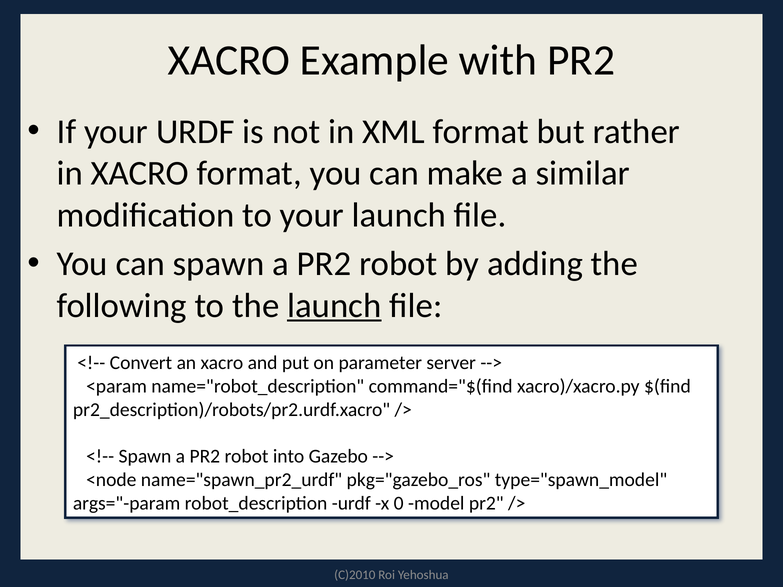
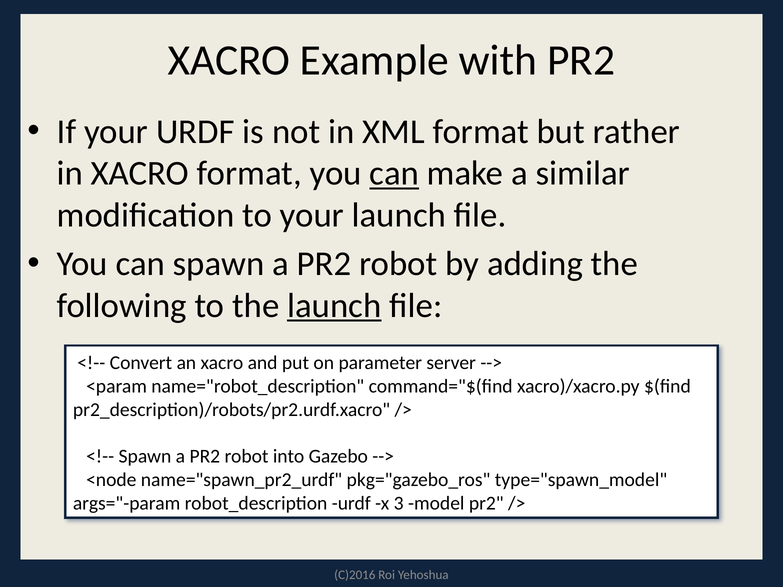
can at (394, 173) underline: none -> present
0: 0 -> 3
C)2010: C)2010 -> C)2016
